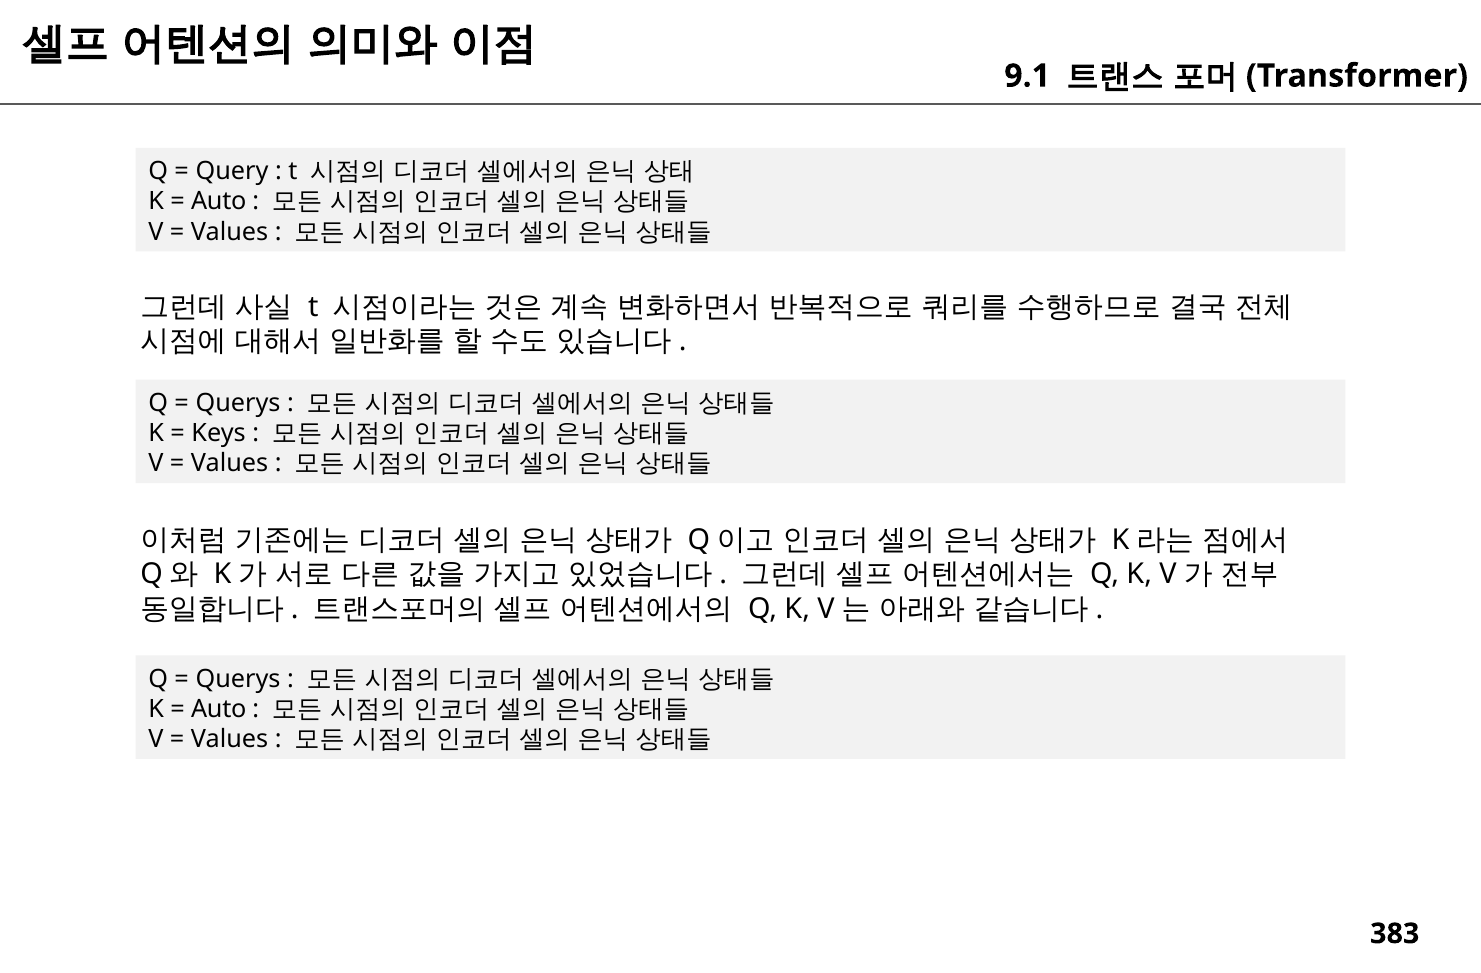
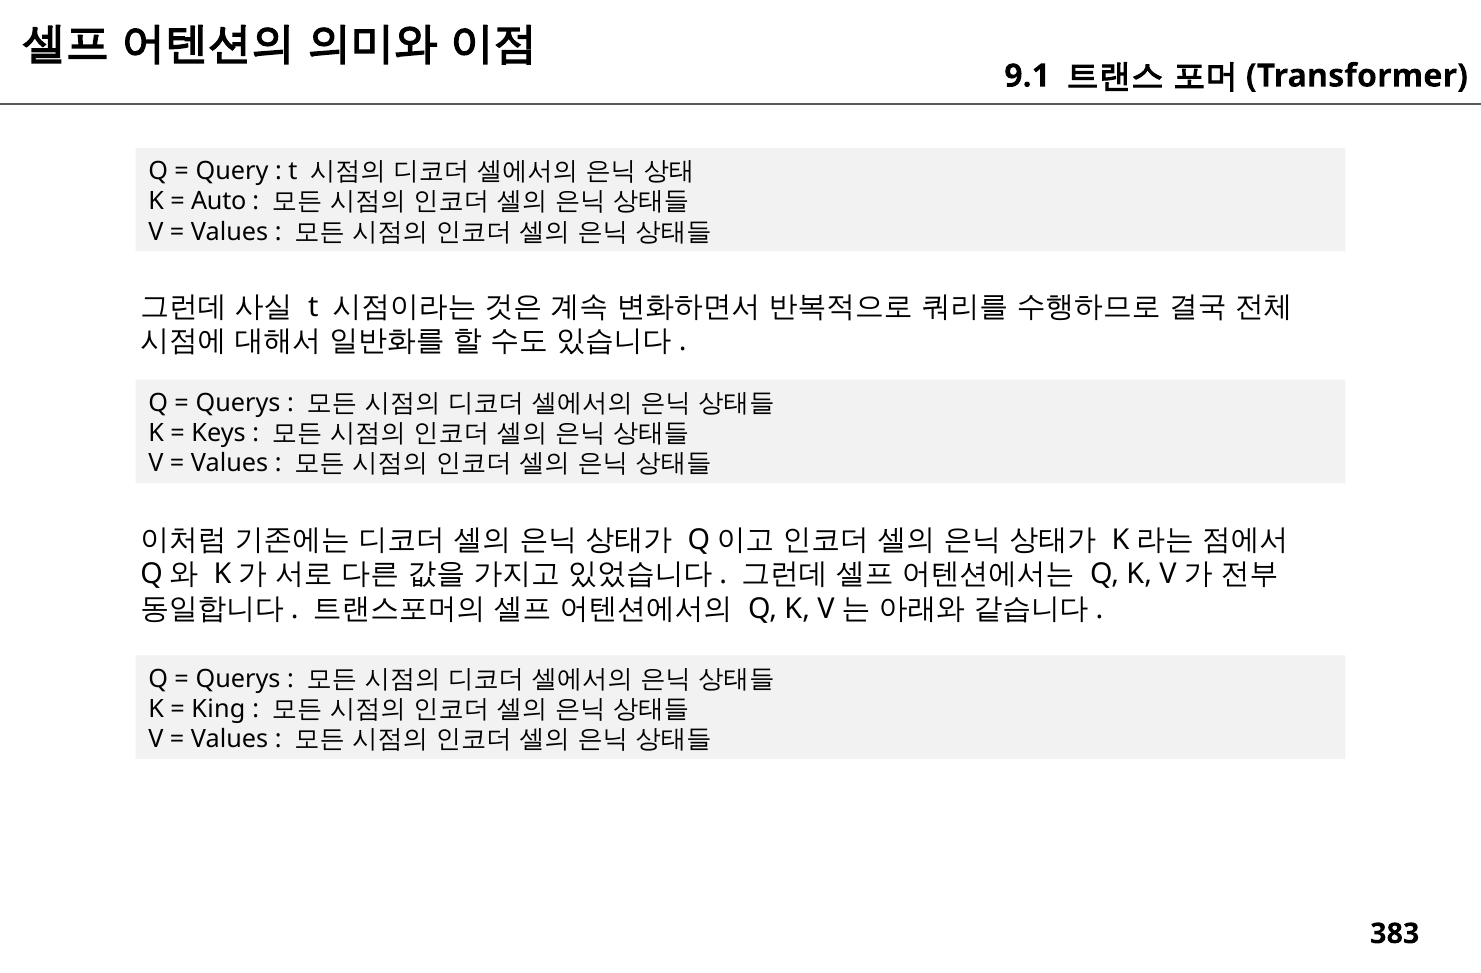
Auto at (219, 709): Auto -> King
